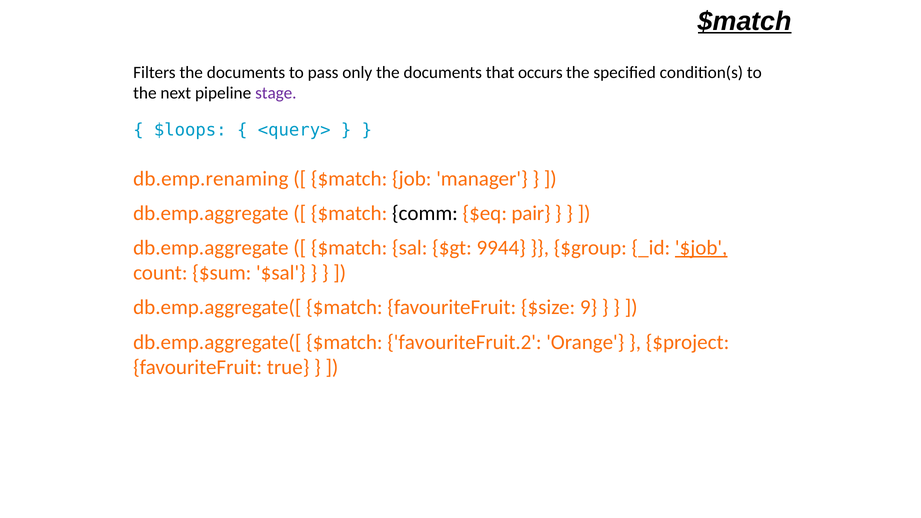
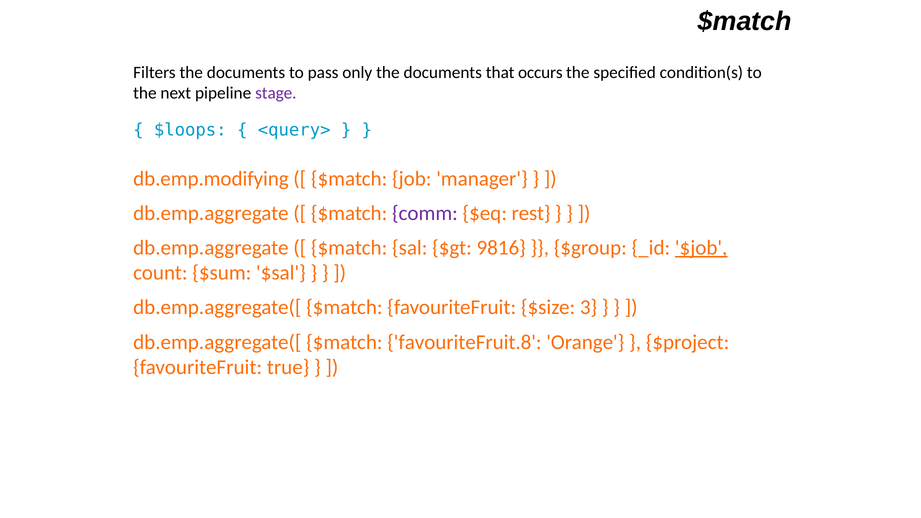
$match at (745, 21) underline: present -> none
db.emp.renaming: db.emp.renaming -> db.emp.modifying
comm colour: black -> purple
pair: pair -> rest
9944: 9944 -> 9816
9: 9 -> 3
favouriteFruit.2: favouriteFruit.2 -> favouriteFruit.8
